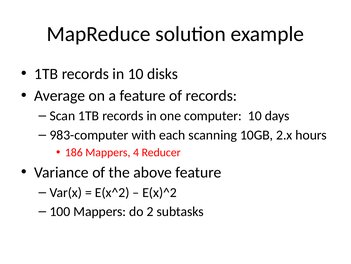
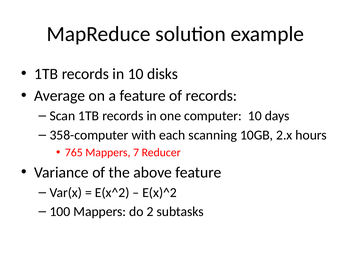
983-computer: 983-computer -> 358-computer
186: 186 -> 765
4: 4 -> 7
